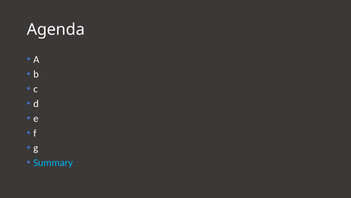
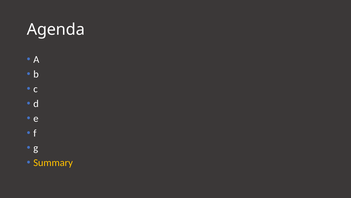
Summary colour: light blue -> yellow
